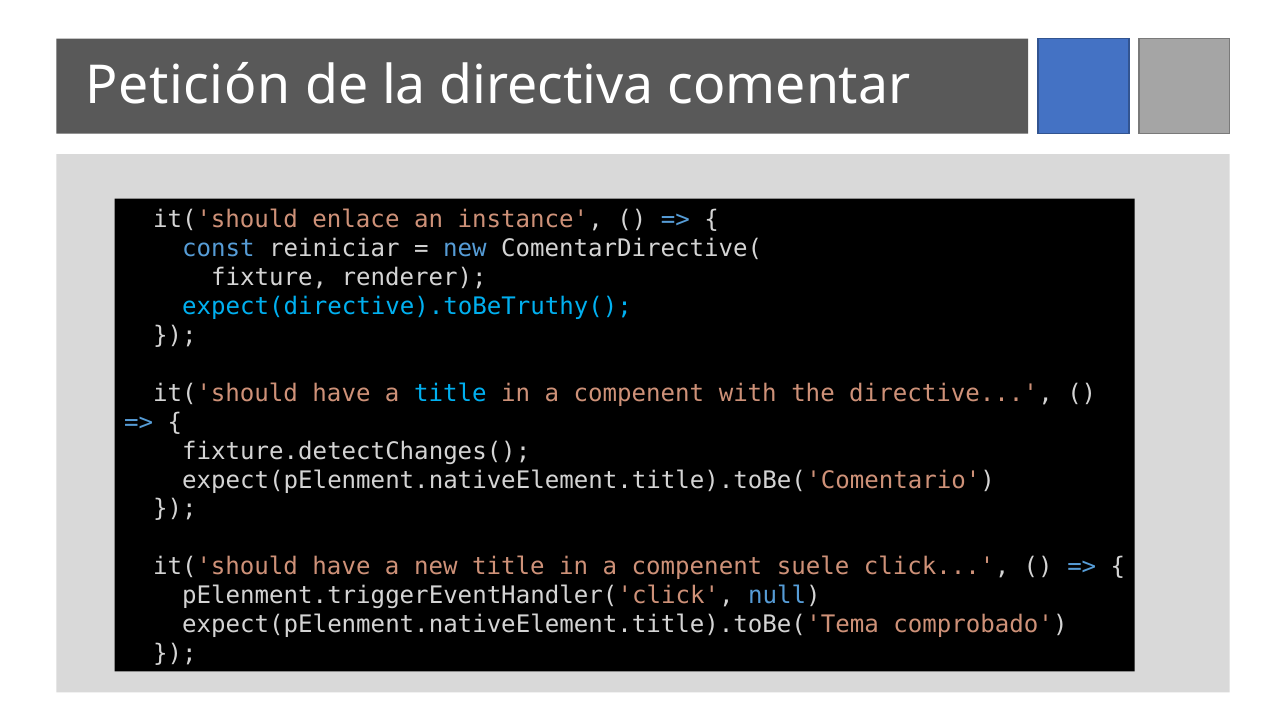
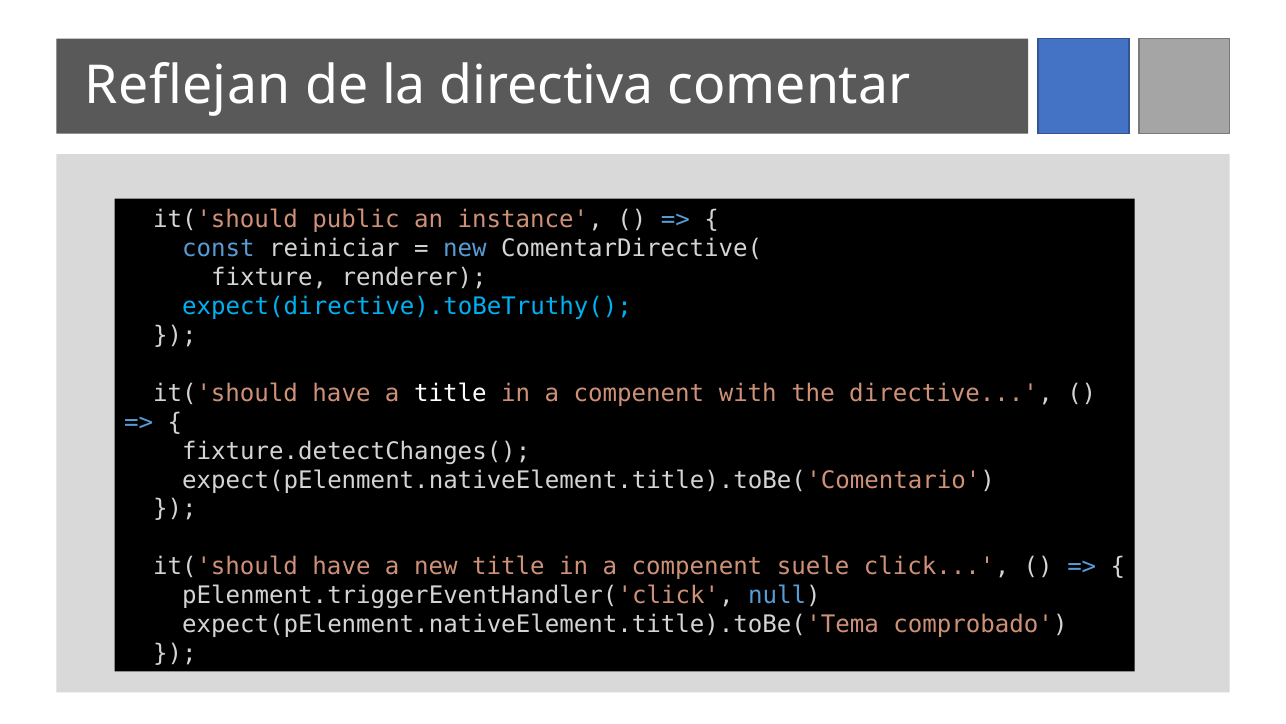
Petición: Petición -> Reflejan
enlace: enlace -> public
title at (450, 393) colour: light blue -> white
